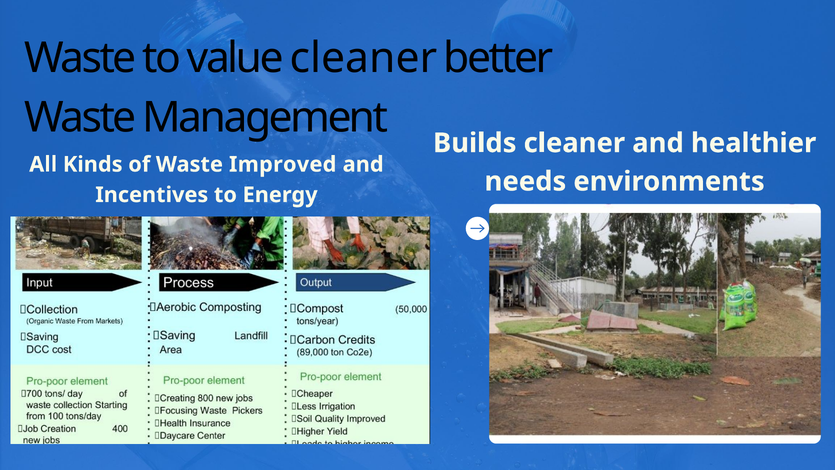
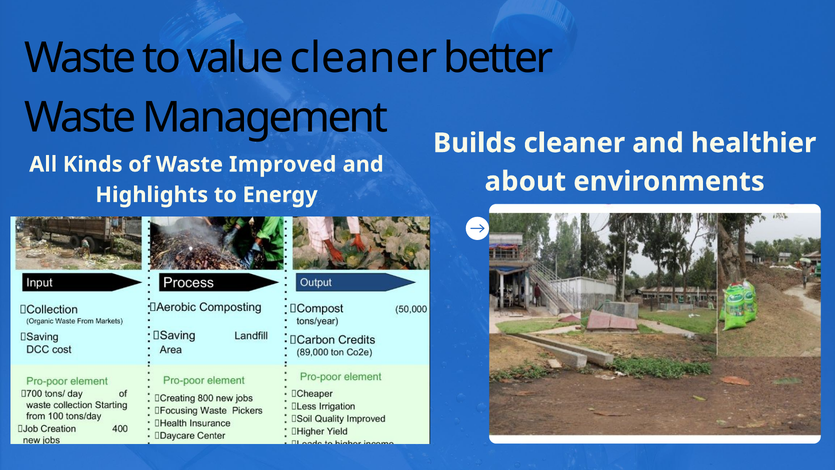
needs: needs -> about
Incentives: Incentives -> Highlights
